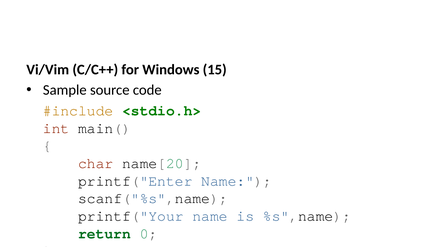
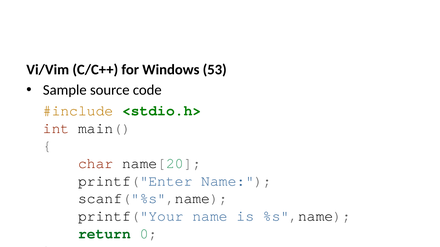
15: 15 -> 53
